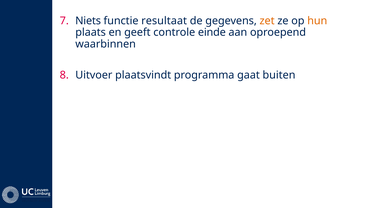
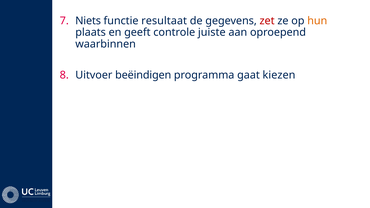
zet colour: orange -> red
einde: einde -> juiste
plaatsvindt: plaatsvindt -> beëindigen
buiten: buiten -> kiezen
